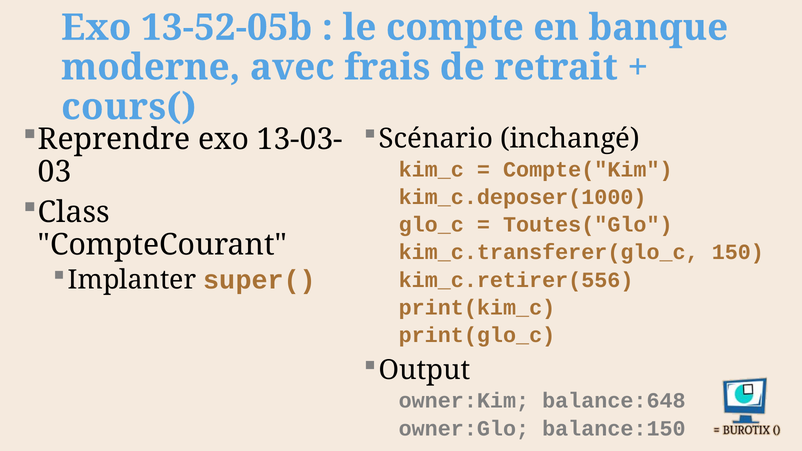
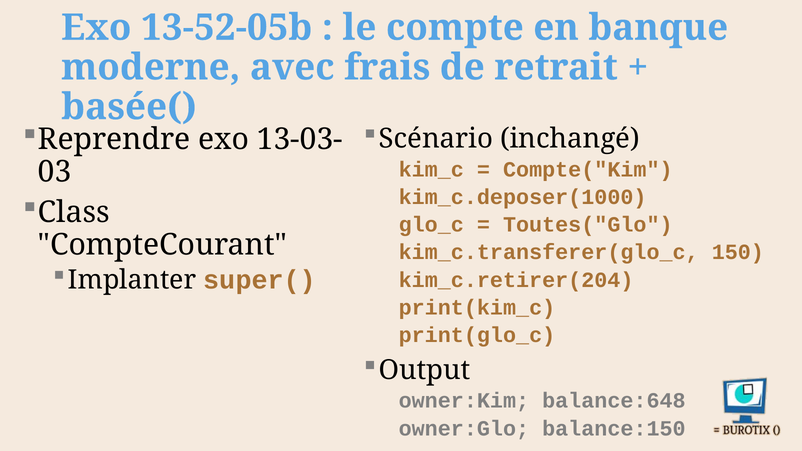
cours(: cours( -> basée(
kim_c.retirer(556: kim_c.retirer(556 -> kim_c.retirer(204
